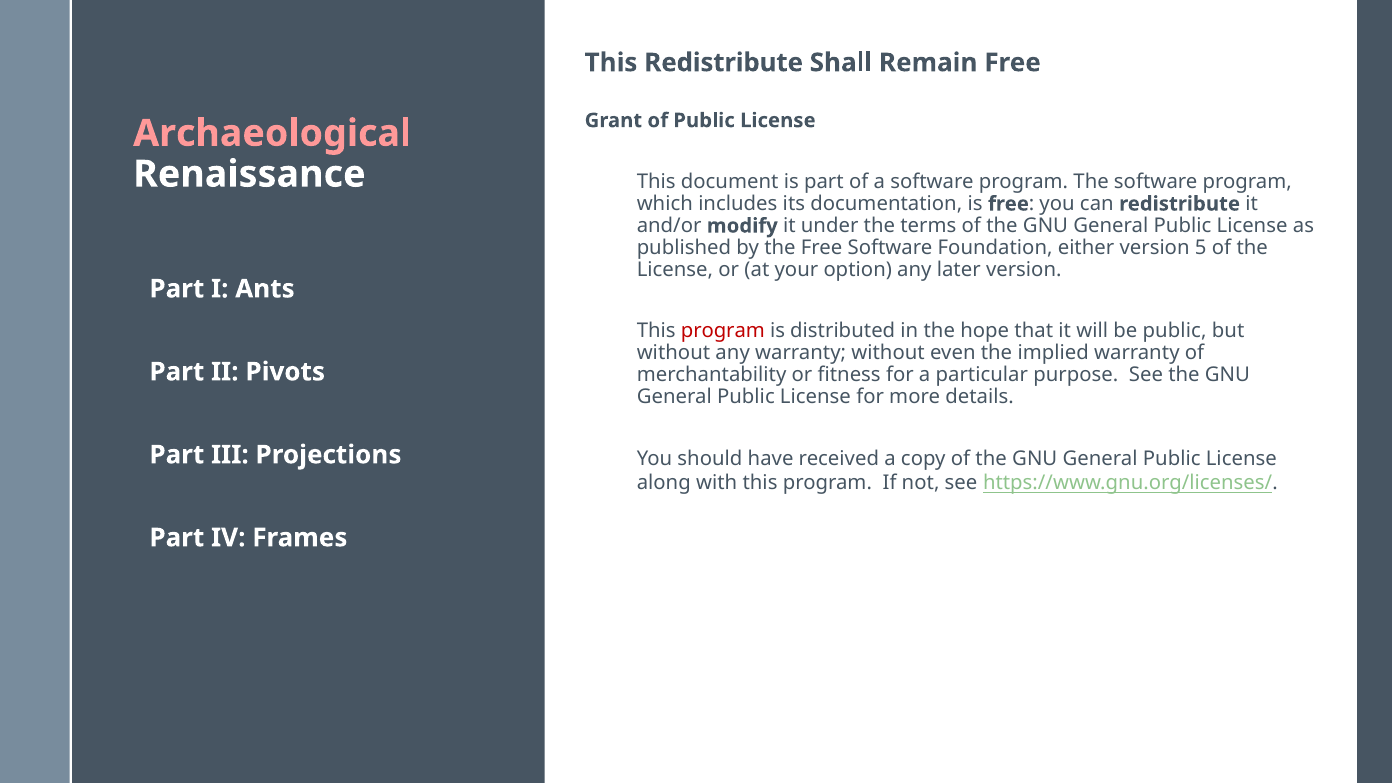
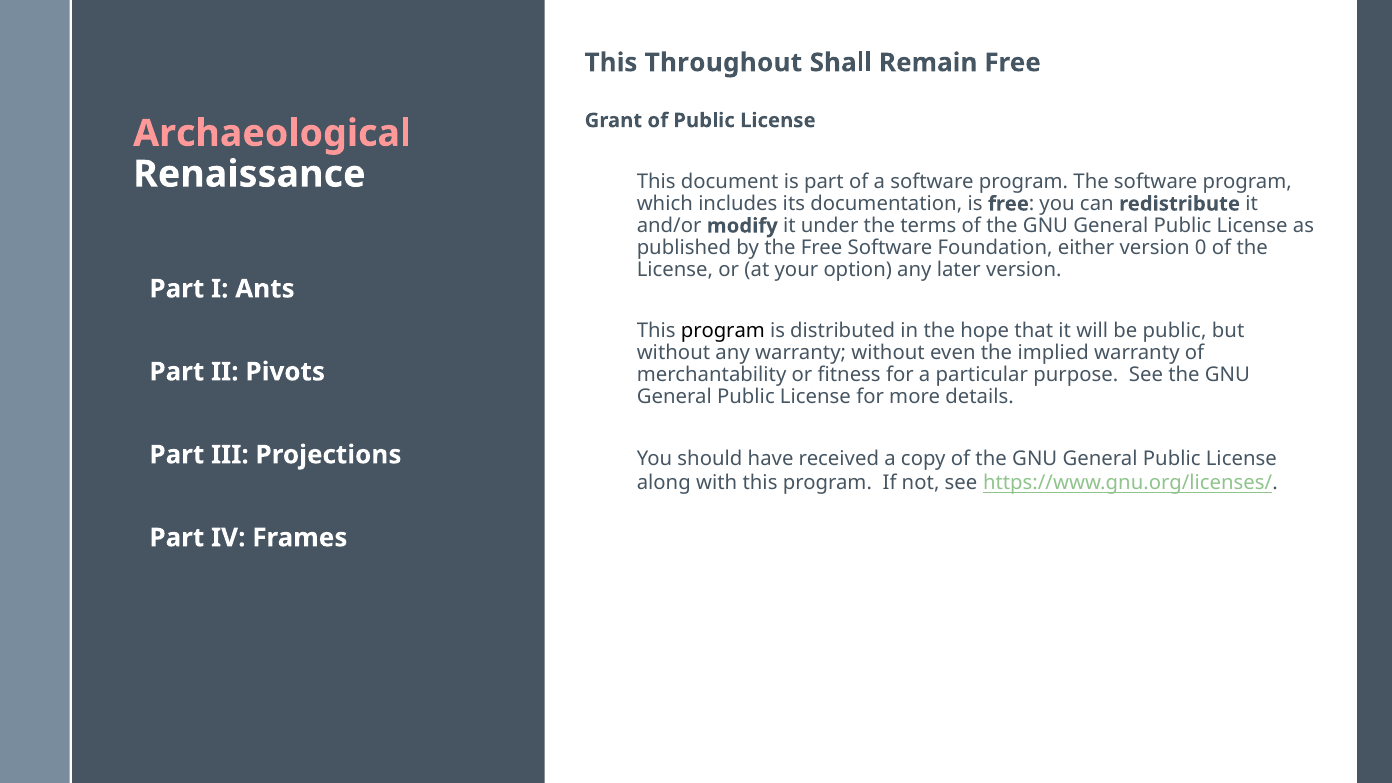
This Redistribute: Redistribute -> Throughout
5: 5 -> 0
program at (723, 331) colour: red -> black
